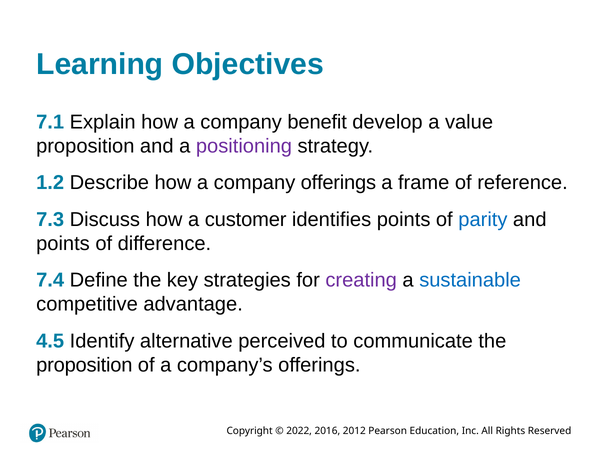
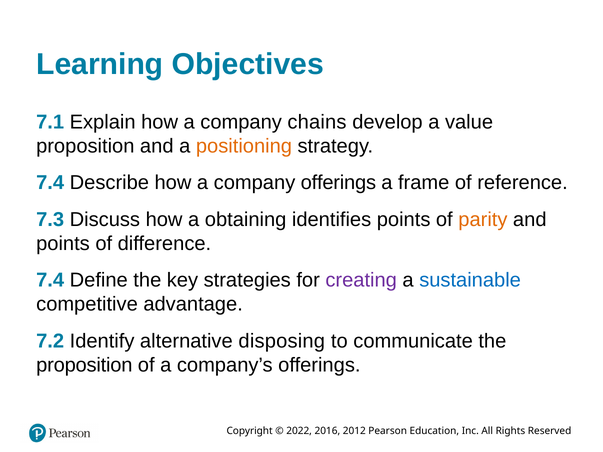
benefit: benefit -> chains
positioning colour: purple -> orange
1.2 at (50, 183): 1.2 -> 7.4
customer: customer -> obtaining
parity colour: blue -> orange
4.5: 4.5 -> 7.2
perceived: perceived -> disposing
